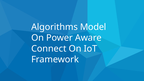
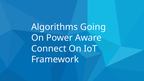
Model: Model -> Going
